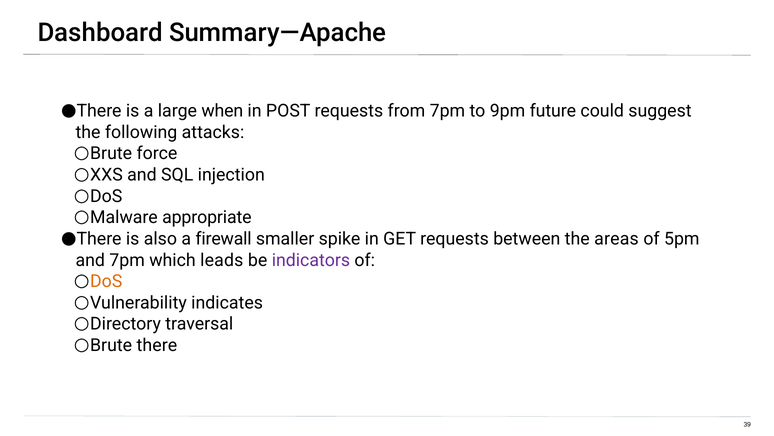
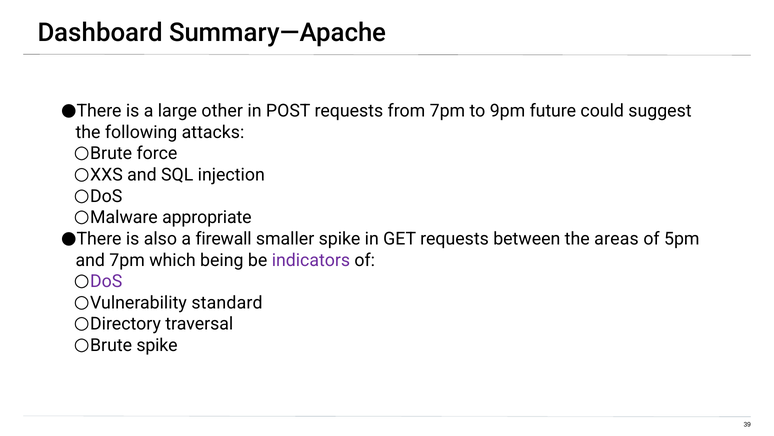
when: when -> other
leads: leads -> being
DoS at (106, 281) colour: orange -> purple
indicates: indicates -> standard
Brute there: there -> spike
